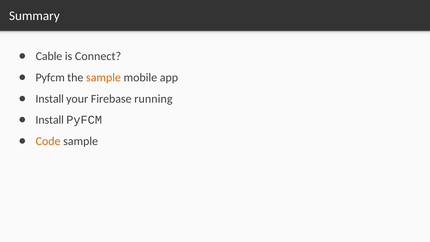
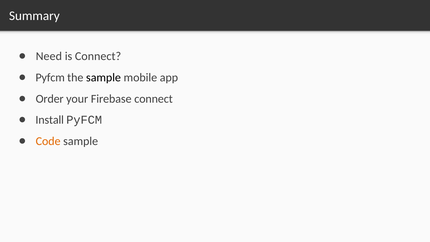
Cable: Cable -> Need
sample at (104, 77) colour: orange -> black
Install at (50, 99): Install -> Order
Firebase running: running -> connect
